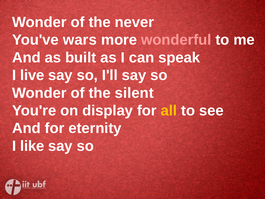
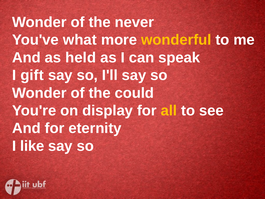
wars: wars -> what
wonderful colour: pink -> yellow
built: built -> held
live: live -> gift
silent: silent -> could
